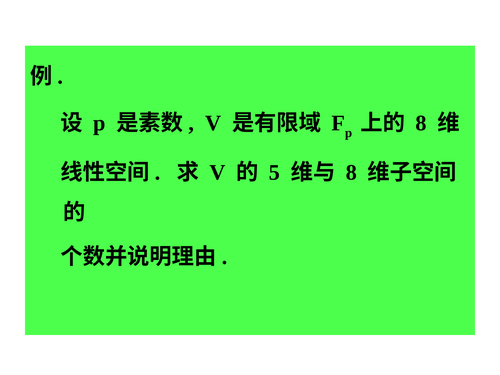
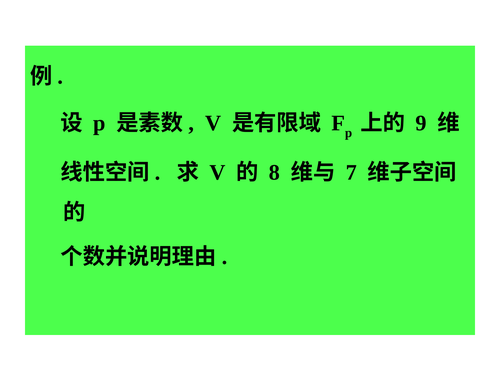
8 at (421, 123): 8 -> 9
5: 5 -> 8
8 at (351, 173): 8 -> 7
